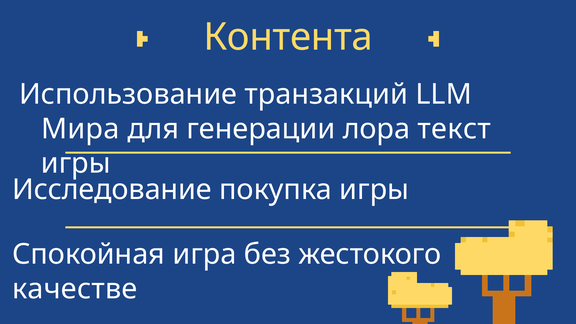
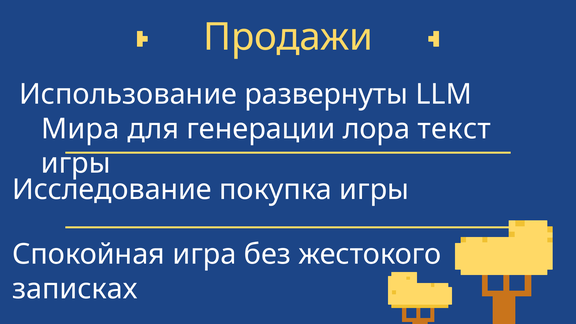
Контента: Контента -> Продажи
транзакций: транзакций -> развернуты
качестве: качестве -> записках
